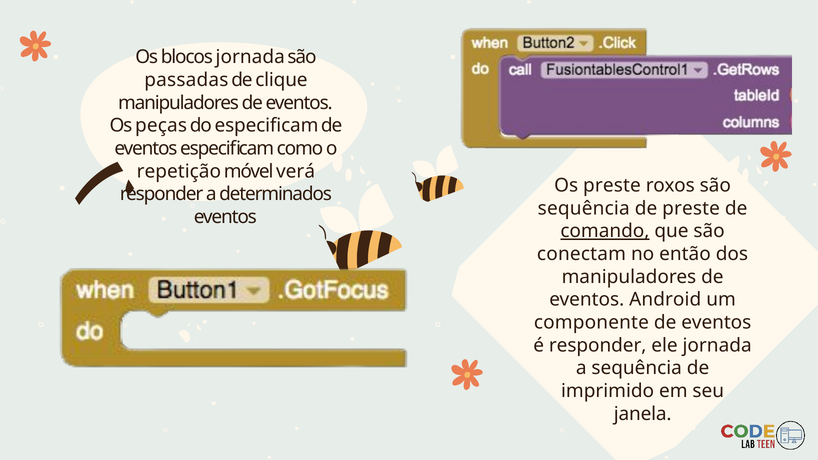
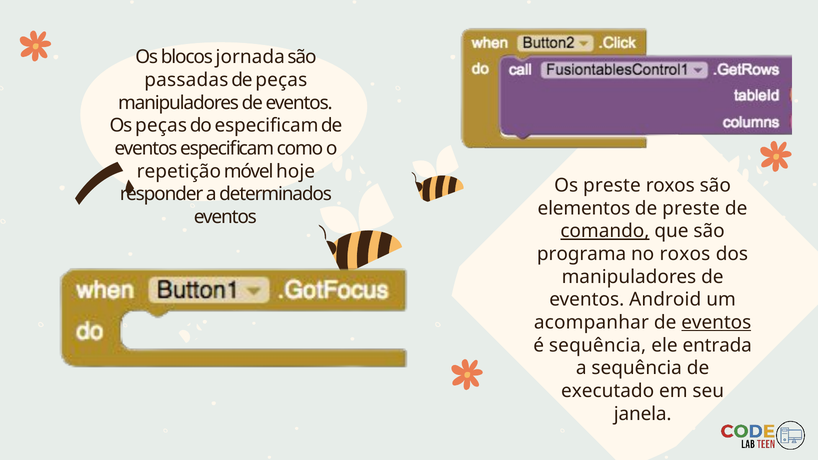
de clique: clique -> peças
verá: verá -> hoje
sequência at (584, 208): sequência -> elementos
conectam: conectam -> programa
no então: então -> roxos
componente: componente -> acompanhar
eventos at (716, 323) underline: none -> present
é responder: responder -> sequência
ele jornada: jornada -> entrada
imprimido: imprimido -> executado
